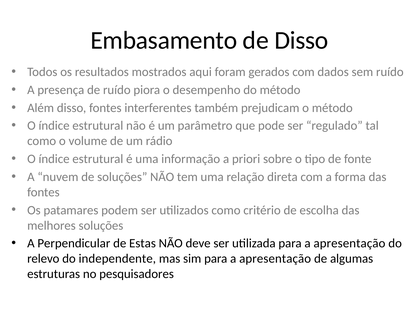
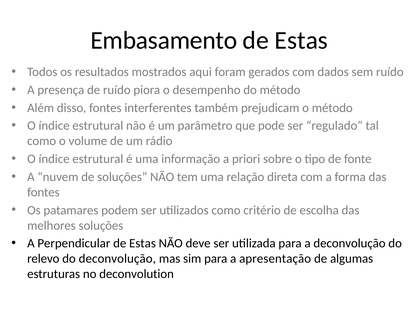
Disso at (301, 41): Disso -> Estas
utilizada para a apresentação: apresentação -> deconvolução
do independente: independente -> deconvolução
pesquisadores: pesquisadores -> deconvolution
